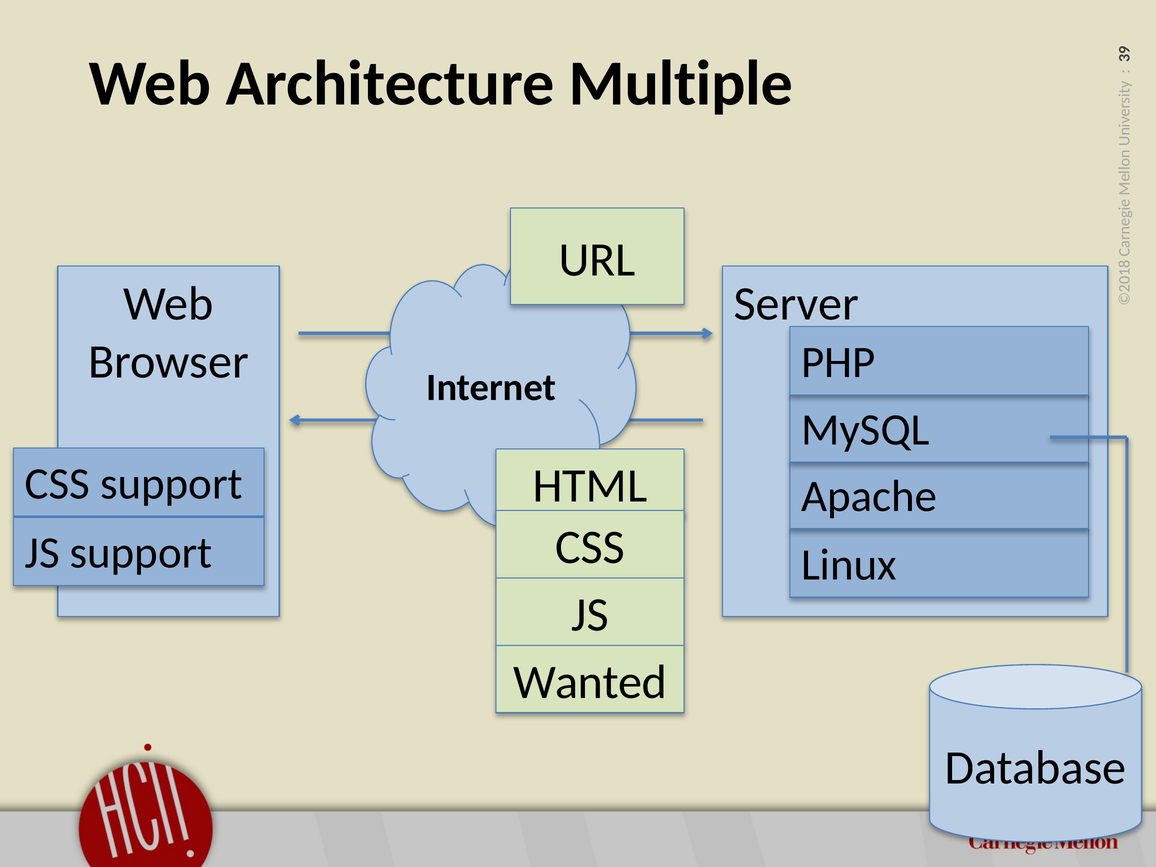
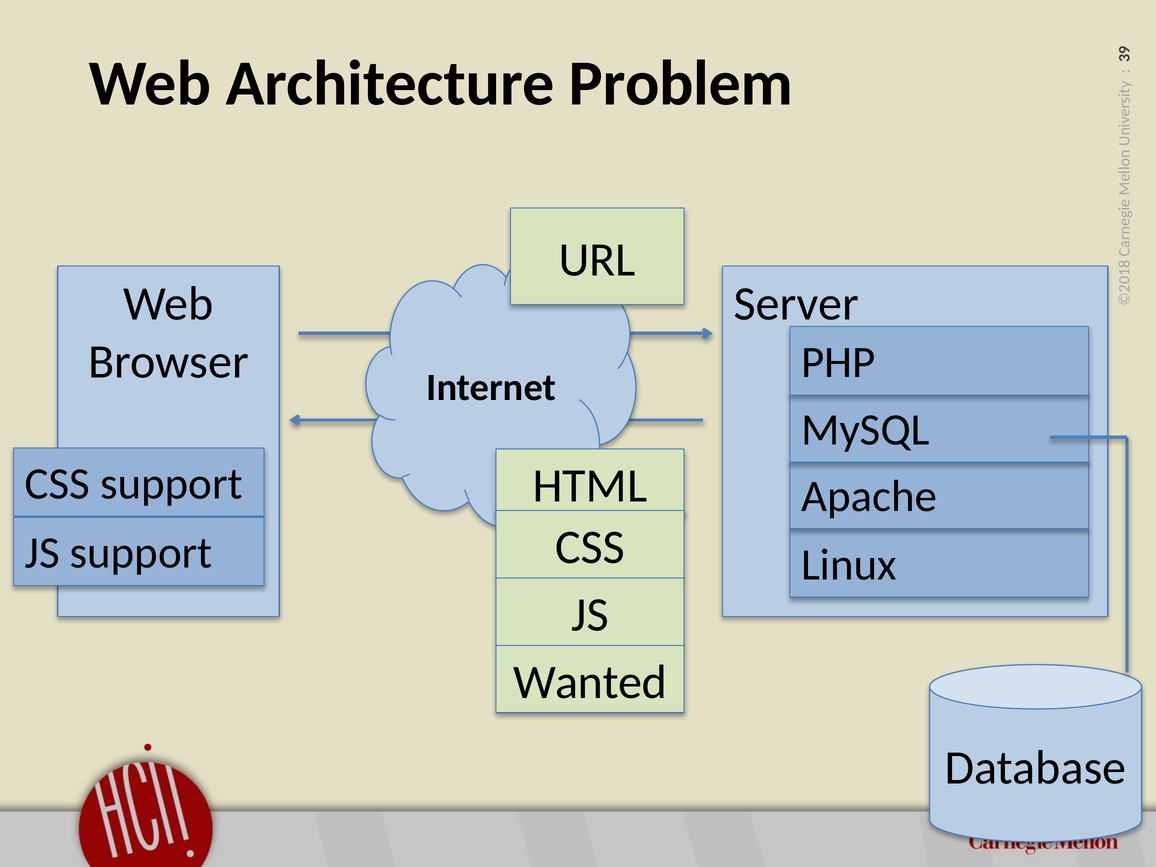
Multiple: Multiple -> Problem
